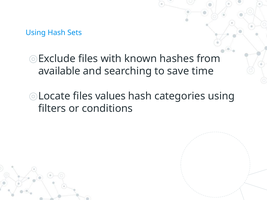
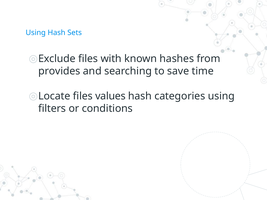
available: available -> provides
